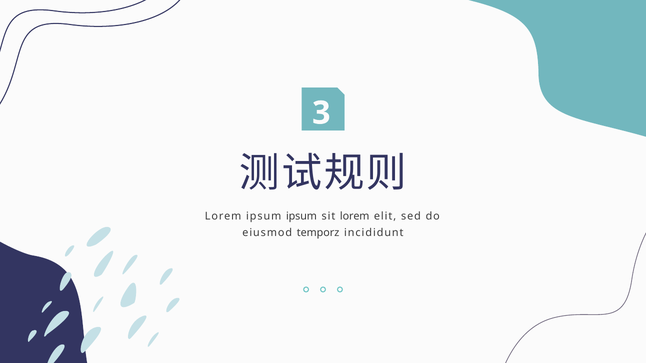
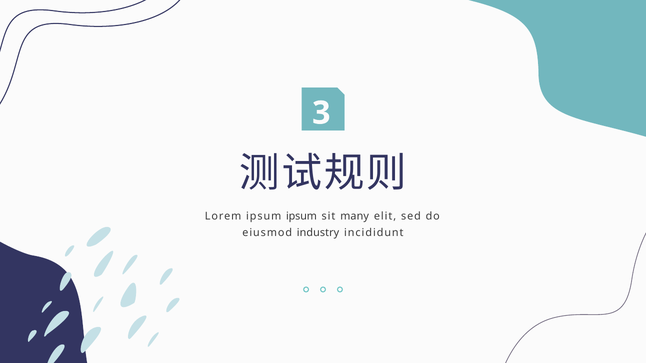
sit lorem: lorem -> many
temporz: temporz -> industry
